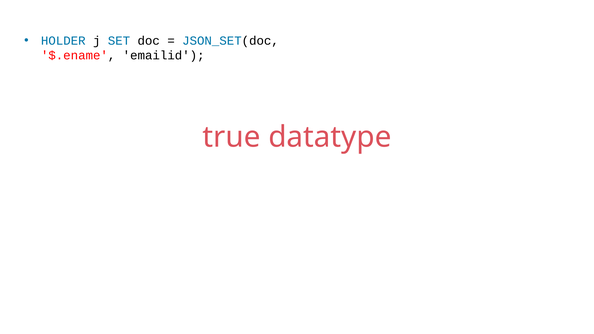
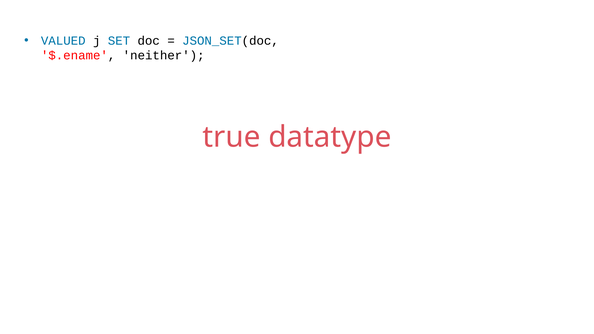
HOLDER: HOLDER -> VALUED
emailid: emailid -> neither
